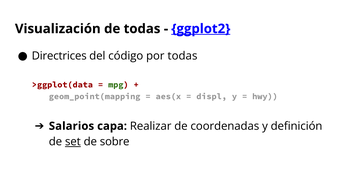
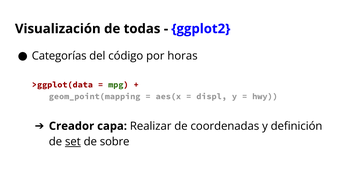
ggplot2 underline: present -> none
Directrices: Directrices -> Categorías
por todas: todas -> horas
Salarios: Salarios -> Creador
